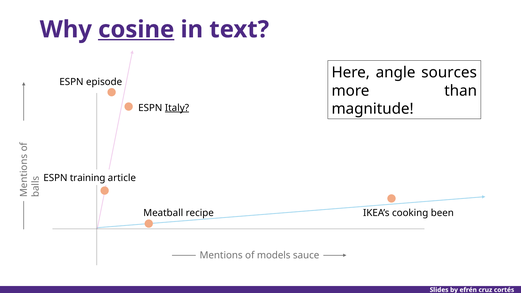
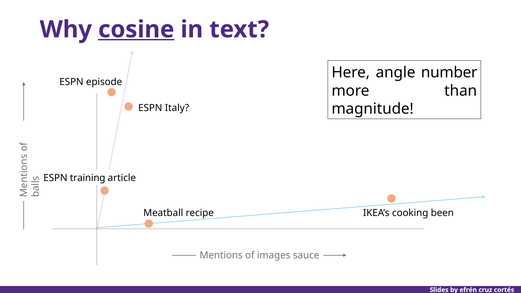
sources: sources -> number
Italy underline: present -> none
models: models -> images
